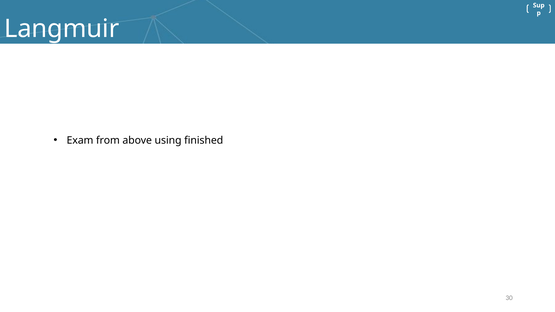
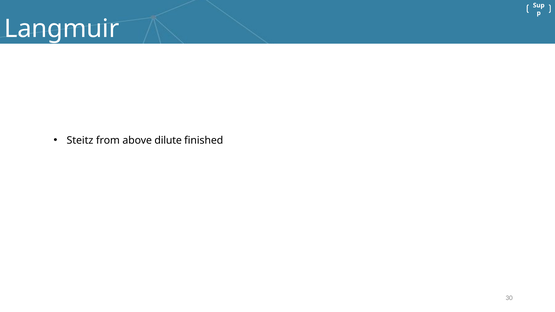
Exam: Exam -> Steitz
using: using -> dilute
